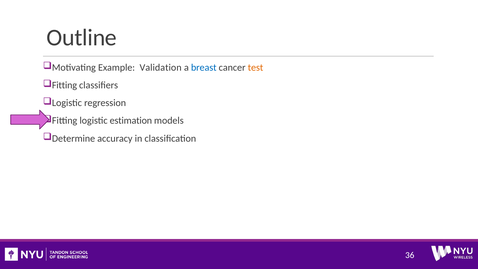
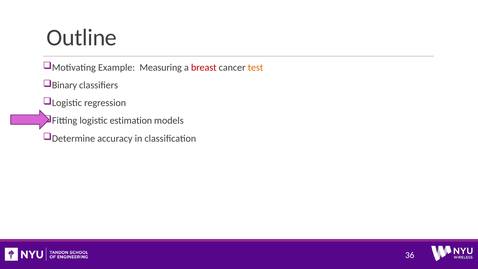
Validation: Validation -> Measuring
breast colour: blue -> red
Fitting at (64, 85): Fitting -> Binary
